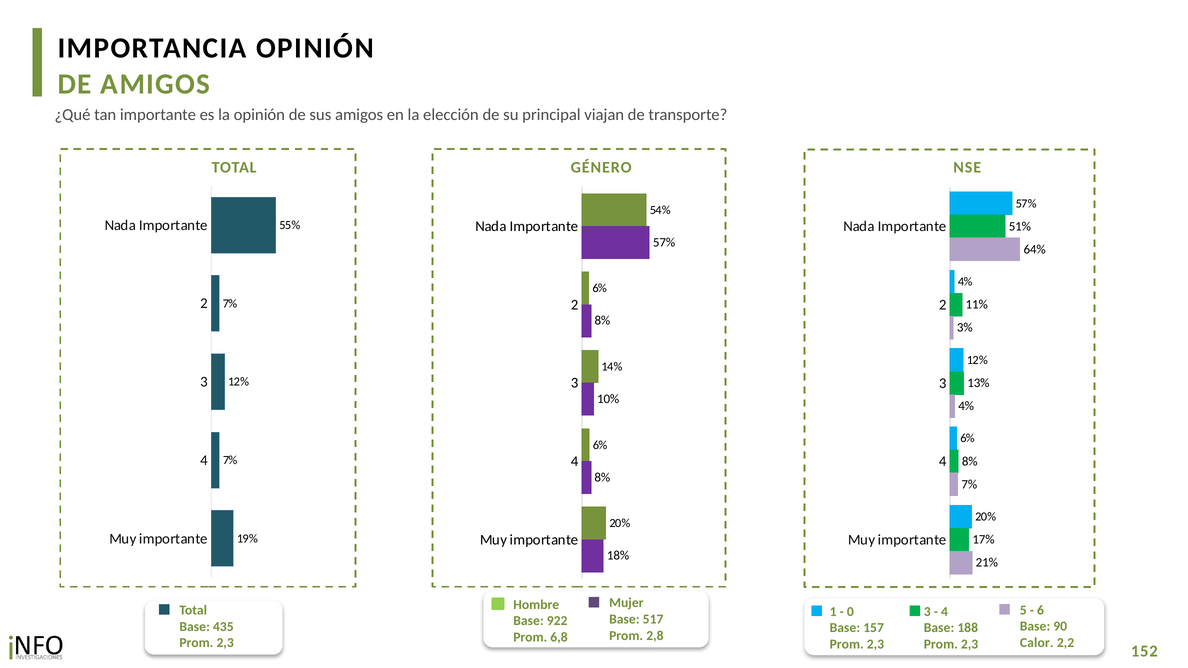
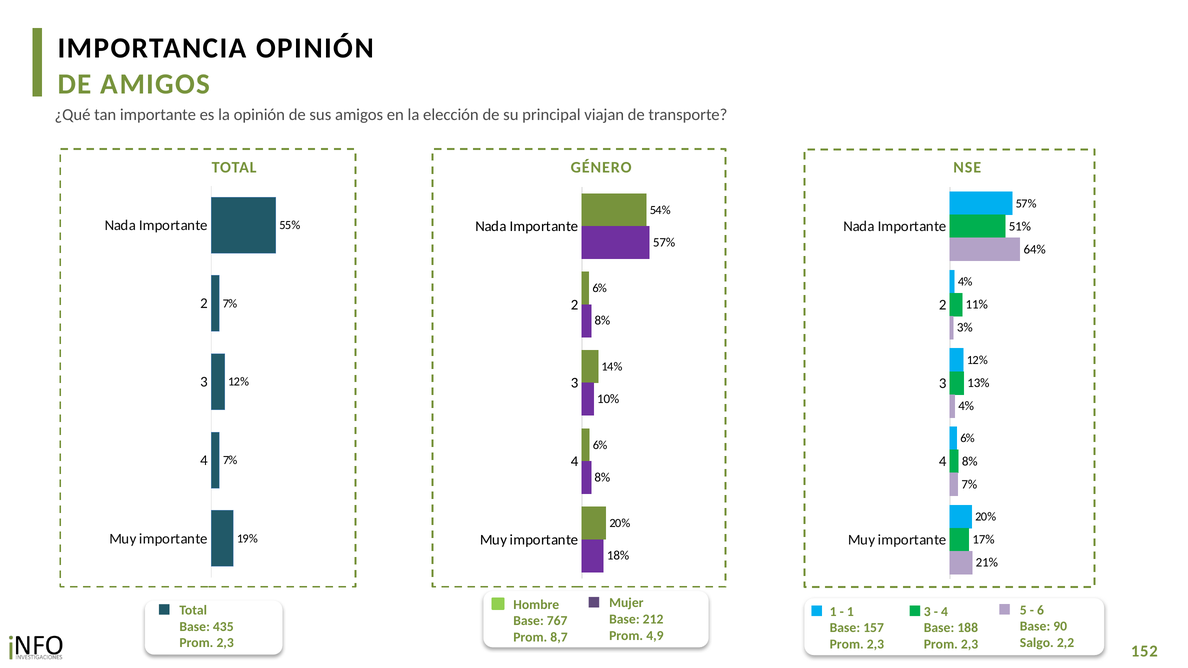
0 at (850, 612): 0 -> 1
517: 517 -> 212
922: 922 -> 767
2,8: 2,8 -> 4,9
6,8: 6,8 -> 8,7
Calor: Calor -> Salgo
